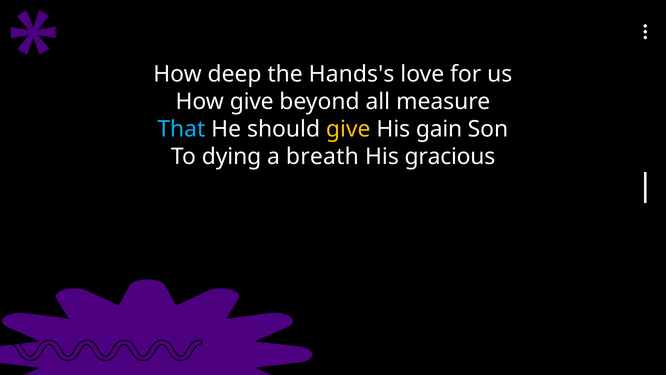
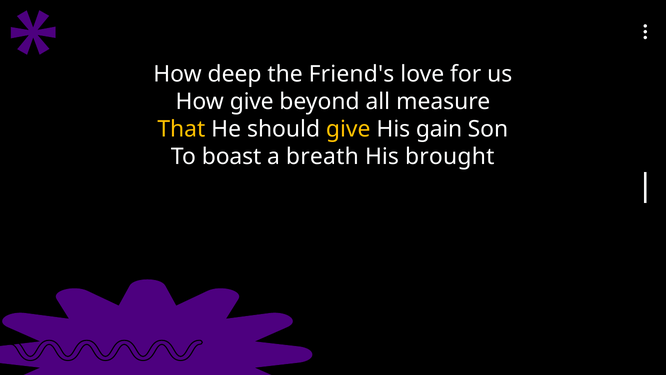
Hands's: Hands's -> Friend's
That colour: light blue -> yellow
dying: dying -> boast
gracious: gracious -> brought
